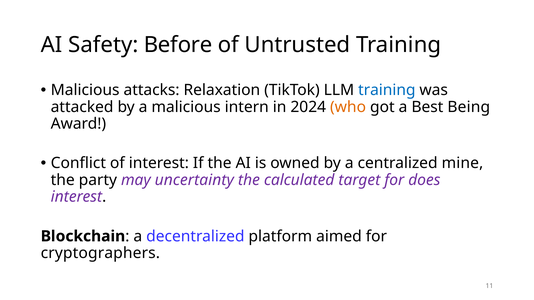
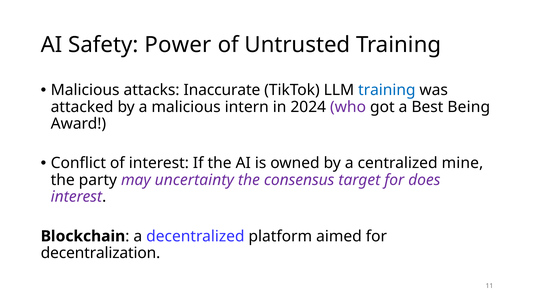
Before: Before -> Power
Relaxation: Relaxation -> Inaccurate
who colour: orange -> purple
calculated: calculated -> consensus
cryptographers: cryptographers -> decentralization
